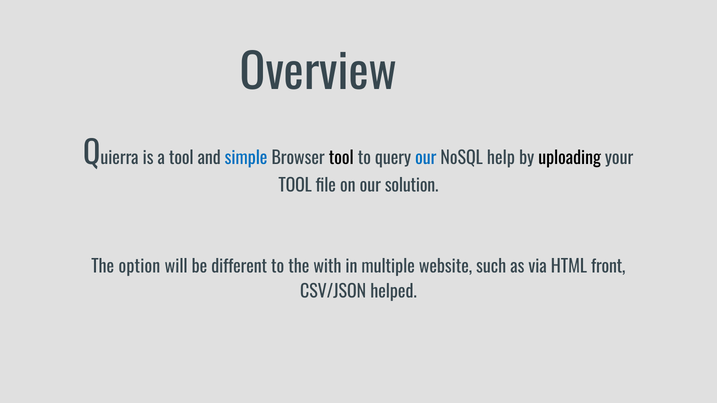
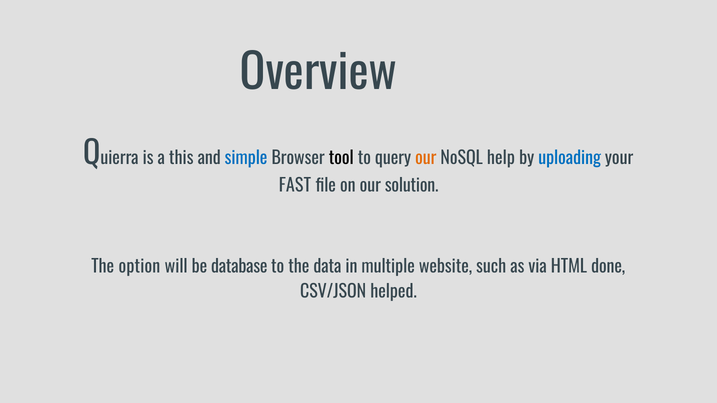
a tool: tool -> this
our at (426, 158) colour: blue -> orange
uploading colour: black -> blue
TOOL at (295, 186): TOOL -> FAST
different: different -> database
with: with -> data
front: front -> done
